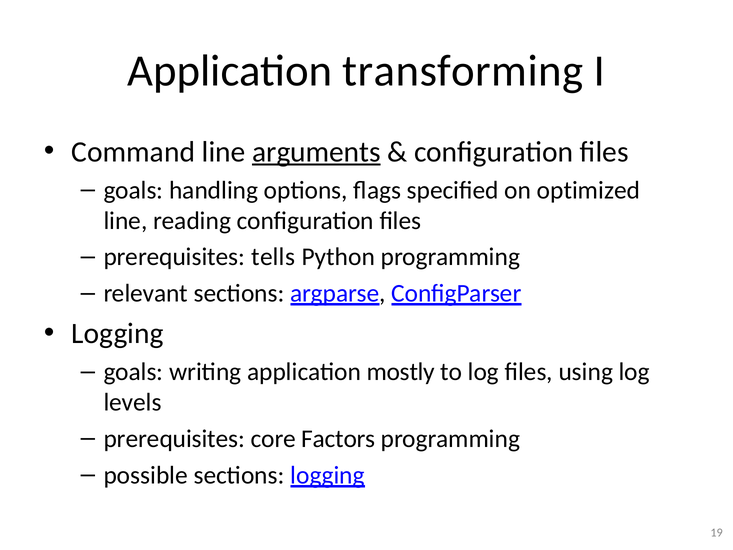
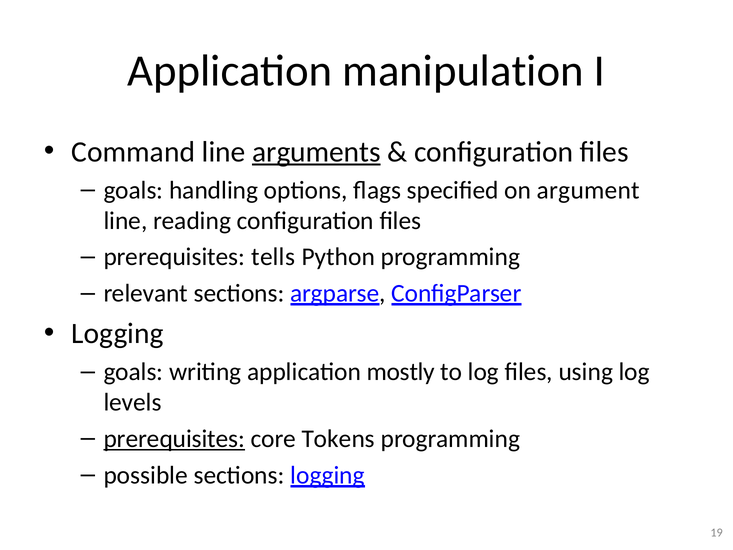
transforming: transforming -> manipulation
optimized: optimized -> argument
prerequisites at (174, 439) underline: none -> present
Factors: Factors -> Tokens
